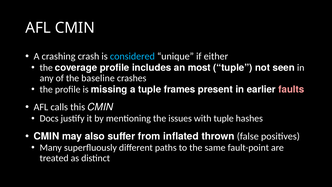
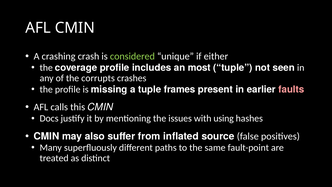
considered colour: light blue -> light green
baseline: baseline -> corrupts
with tuple: tuple -> using
thrown: thrown -> source
